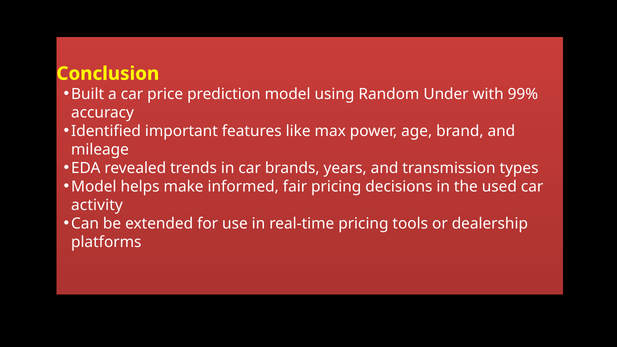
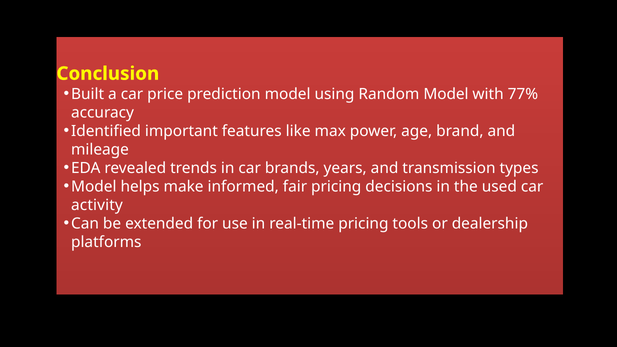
Random Under: Under -> Model
99%: 99% -> 77%
